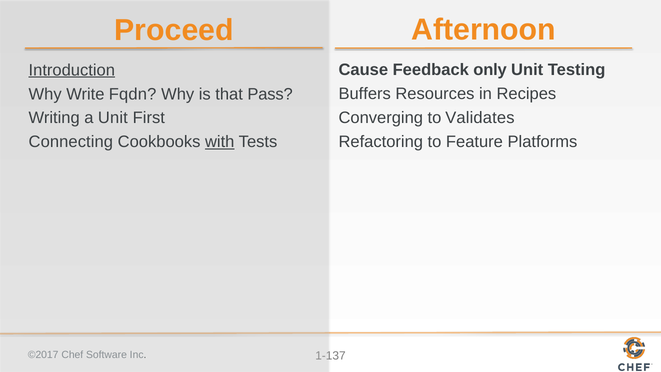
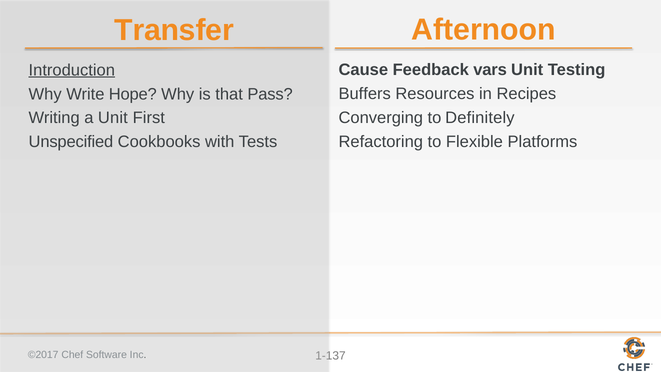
Proceed: Proceed -> Transfer
only: only -> vars
Fqdn: Fqdn -> Hope
Validates: Validates -> Definitely
Feature: Feature -> Flexible
Connecting: Connecting -> Unspecified
with underline: present -> none
